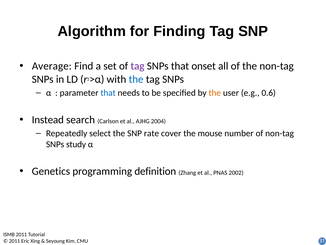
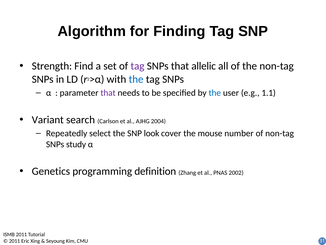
Average: Average -> Strength
onset: onset -> allelic
that at (108, 93) colour: blue -> purple
the at (215, 93) colour: orange -> blue
0.6: 0.6 -> 1.1
Instead: Instead -> Variant
rate: rate -> look
